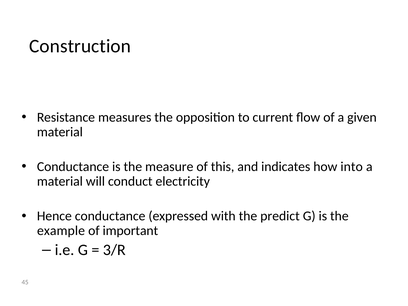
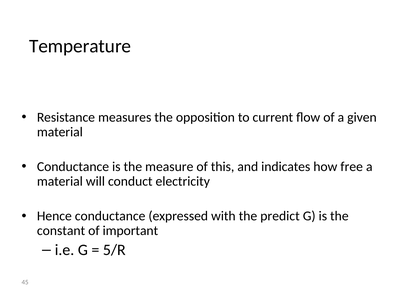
Construction: Construction -> Temperature
into: into -> free
example: example -> constant
3/R: 3/R -> 5/R
